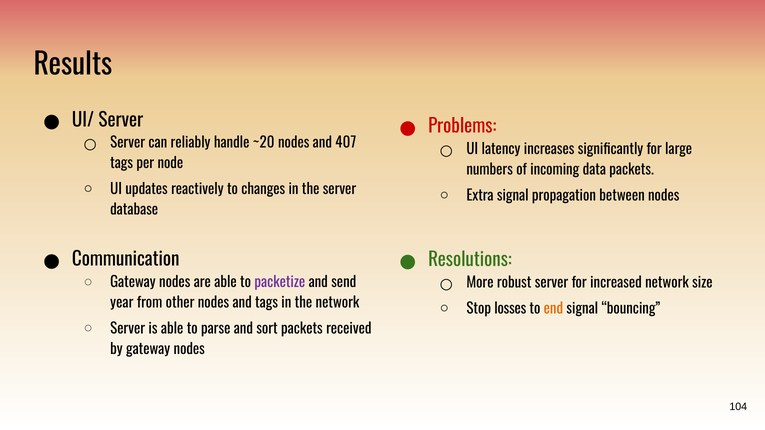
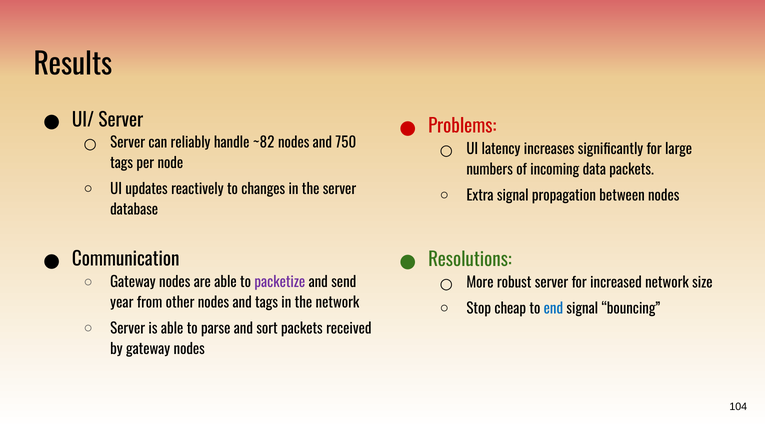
~20: ~20 -> ~82
407: 407 -> 750
losses: losses -> cheap
end colour: orange -> blue
